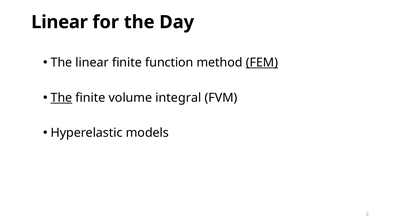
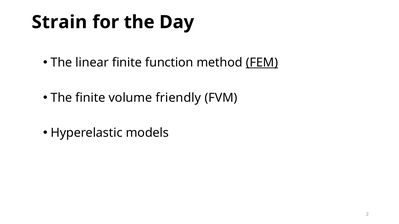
Linear at (60, 22): Linear -> Strain
The at (61, 98) underline: present -> none
integral: integral -> friendly
